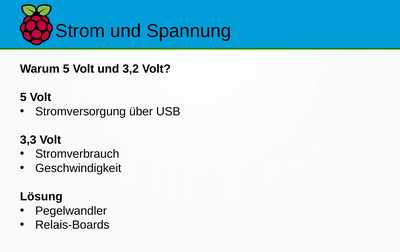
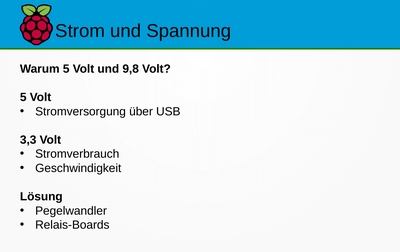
3,2: 3,2 -> 9,8
